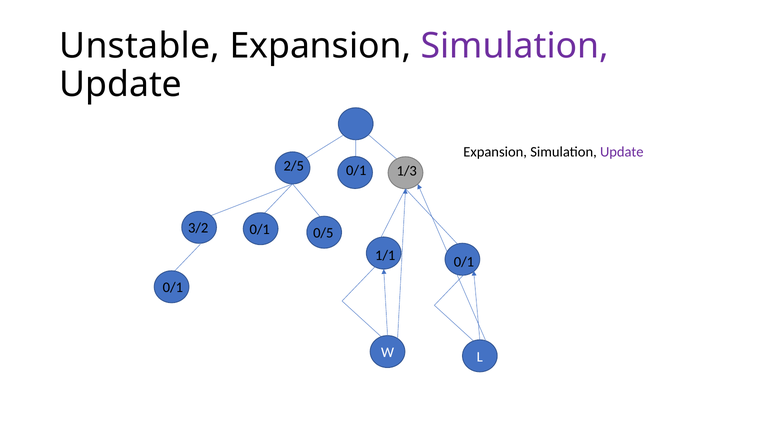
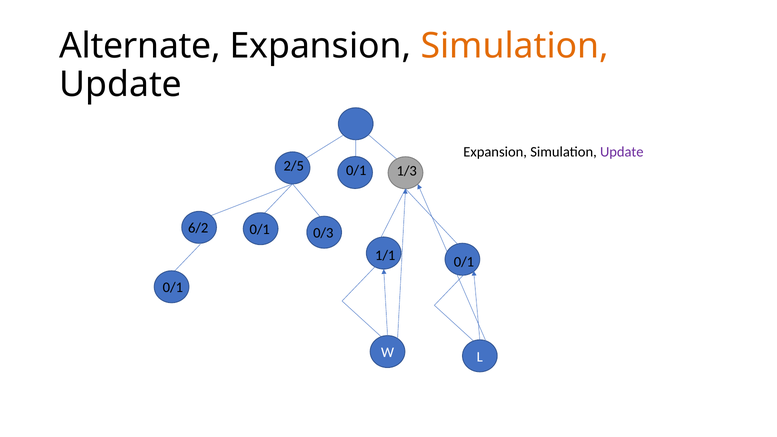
Unstable: Unstable -> Alternate
Simulation at (515, 46) colour: purple -> orange
3/2: 3/2 -> 6/2
0/5: 0/5 -> 0/3
